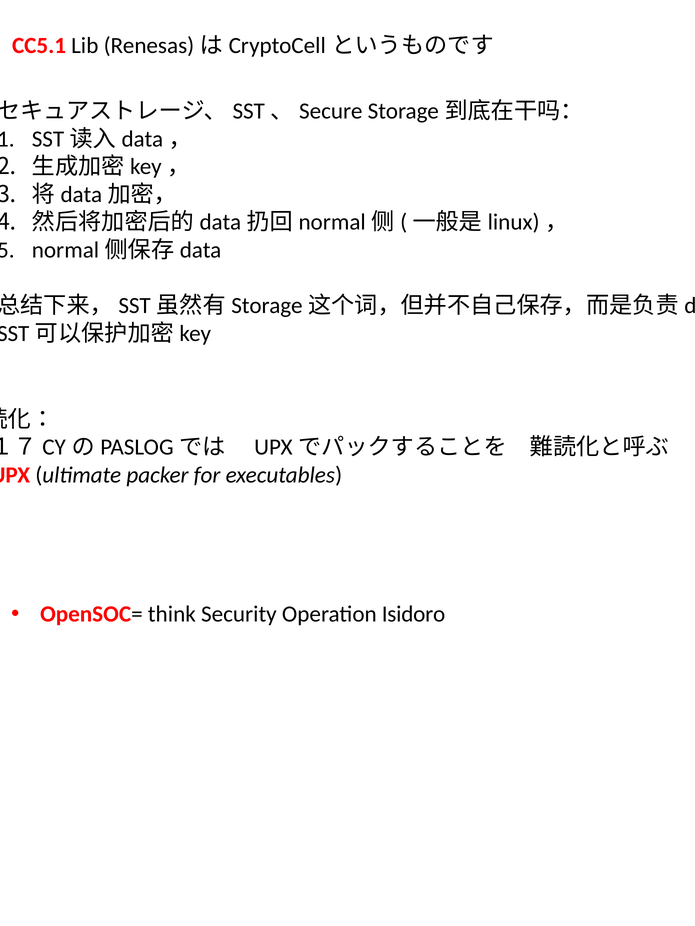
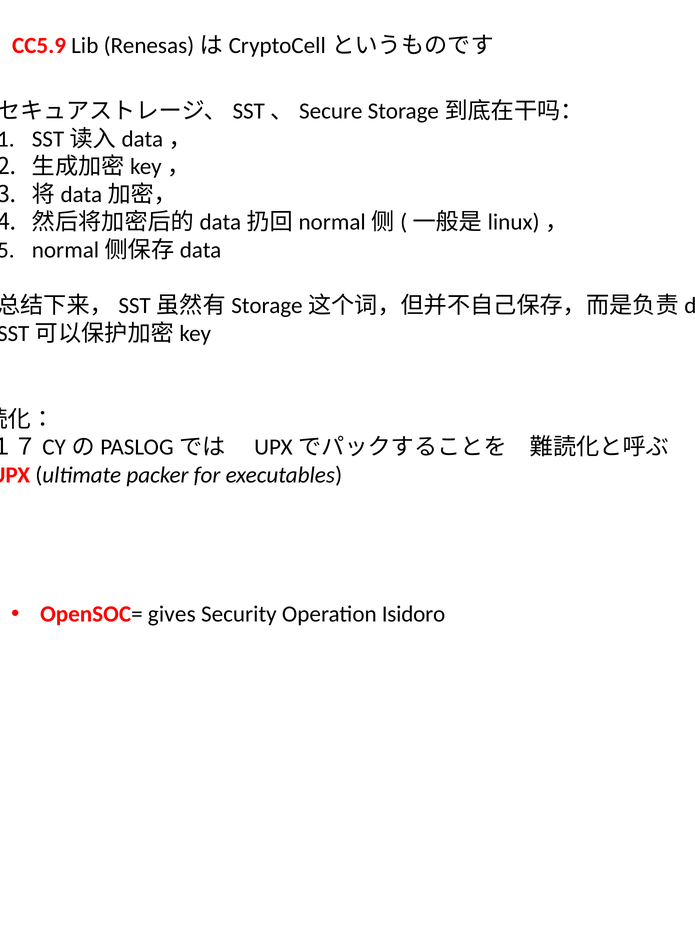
CC5.1: CC5.1 -> CC5.9
think: think -> gives
